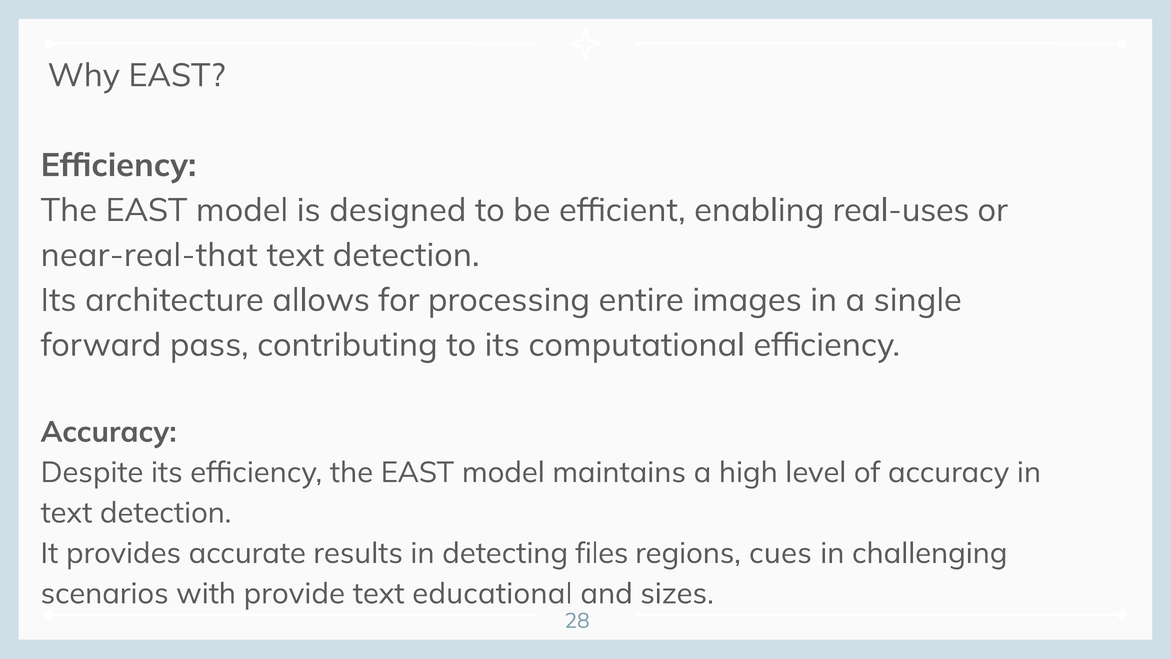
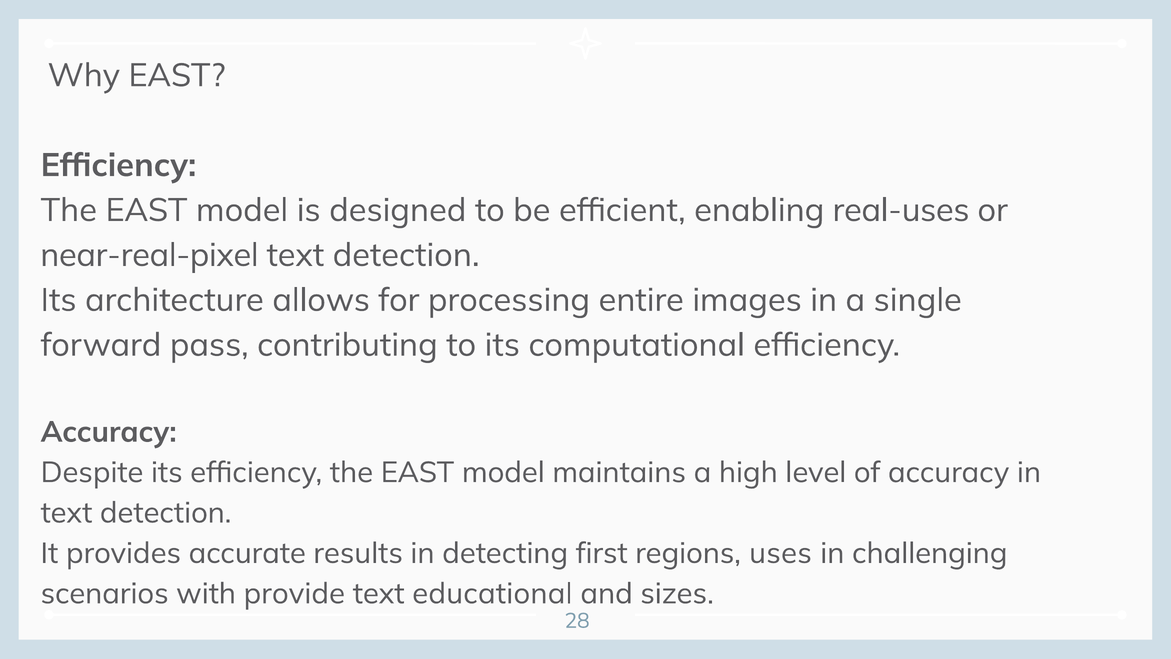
near-real-that: near-real-that -> near-real-pixel
files: files -> first
cues: cues -> uses
